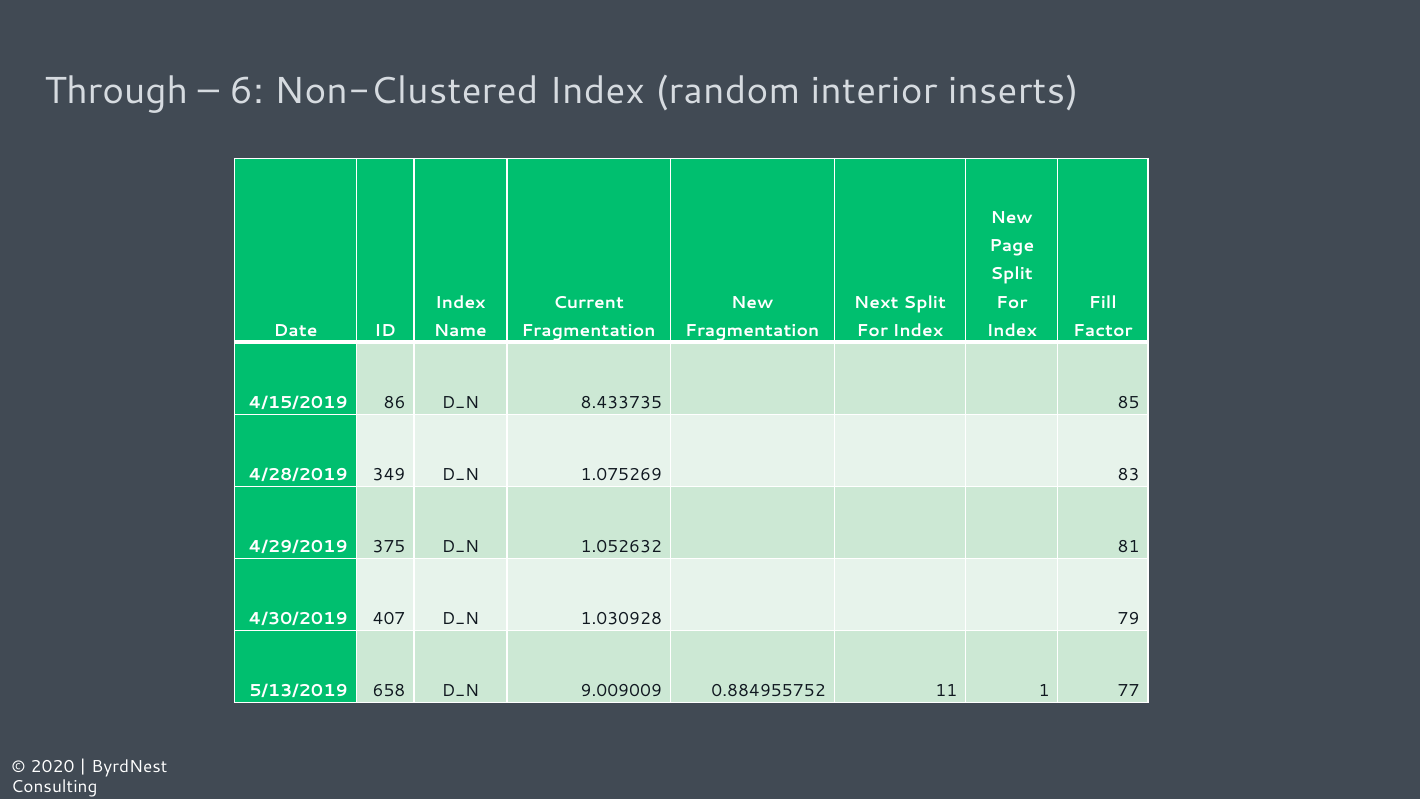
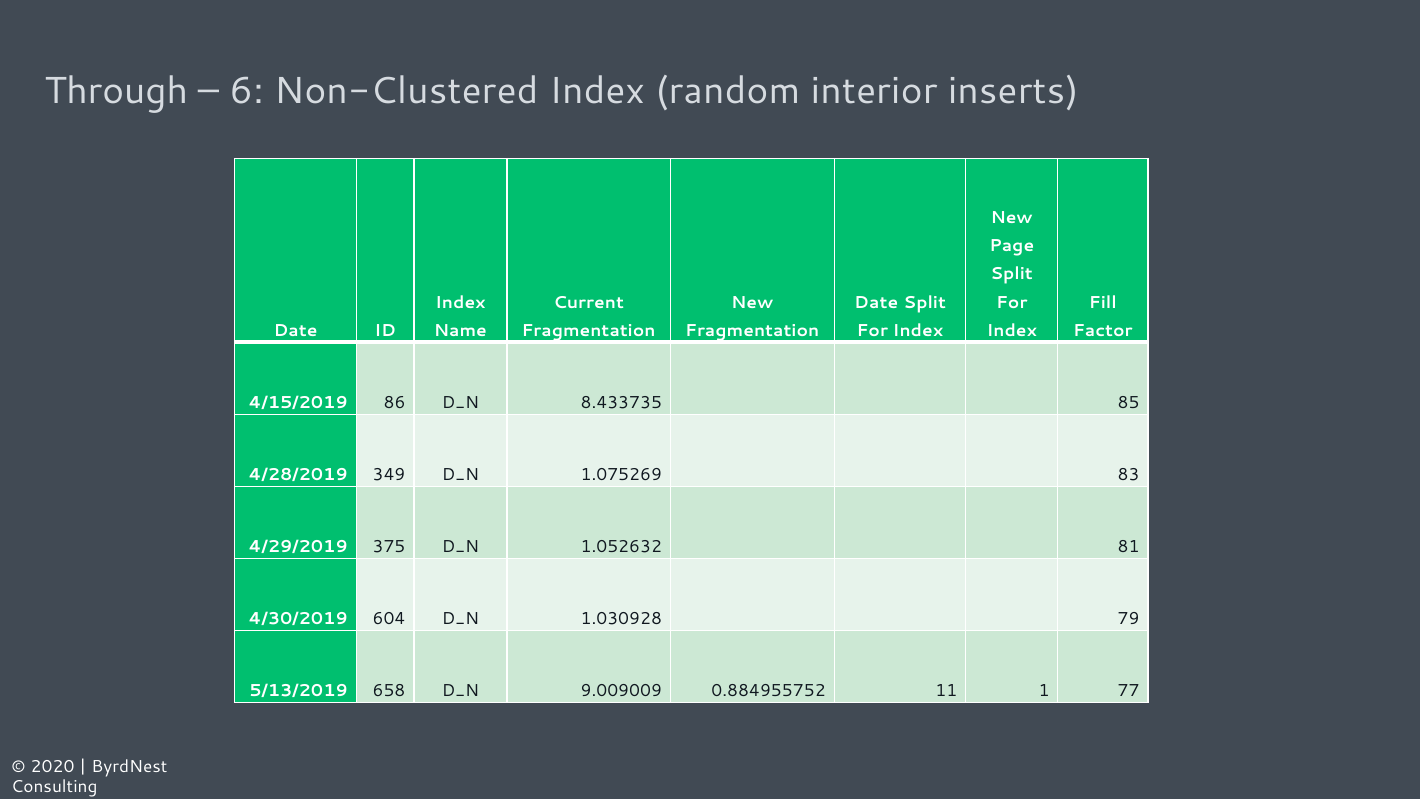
Next at (876, 302): Next -> Date
407: 407 -> 604
